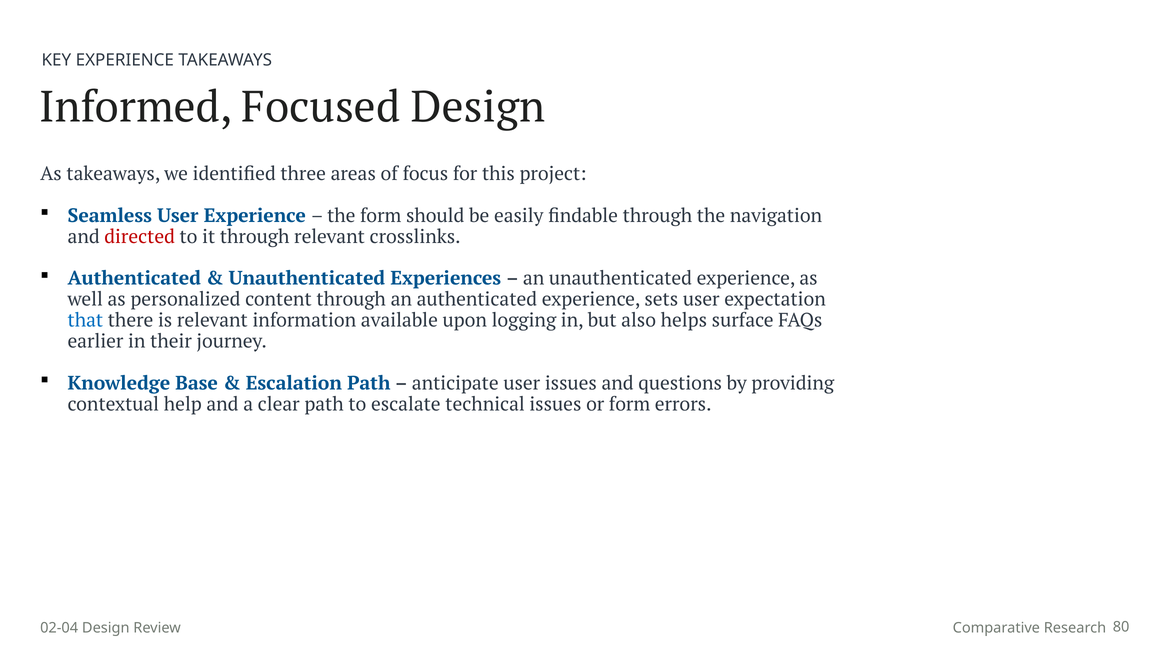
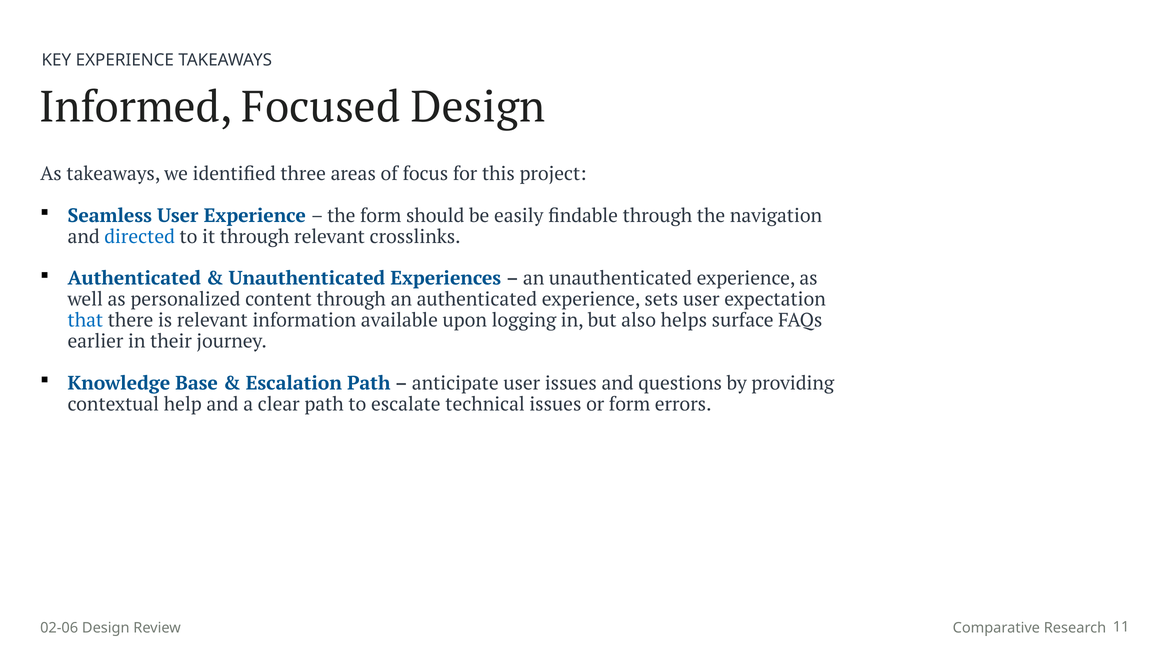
directed colour: red -> blue
02-04: 02-04 -> 02-06
80: 80 -> 11
